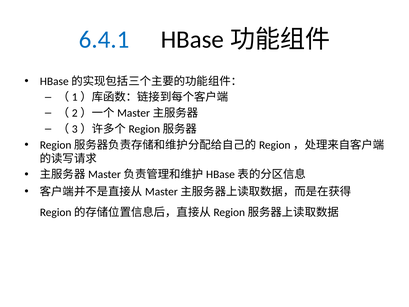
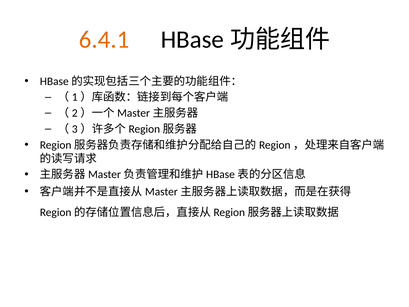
6.4.1 colour: blue -> orange
